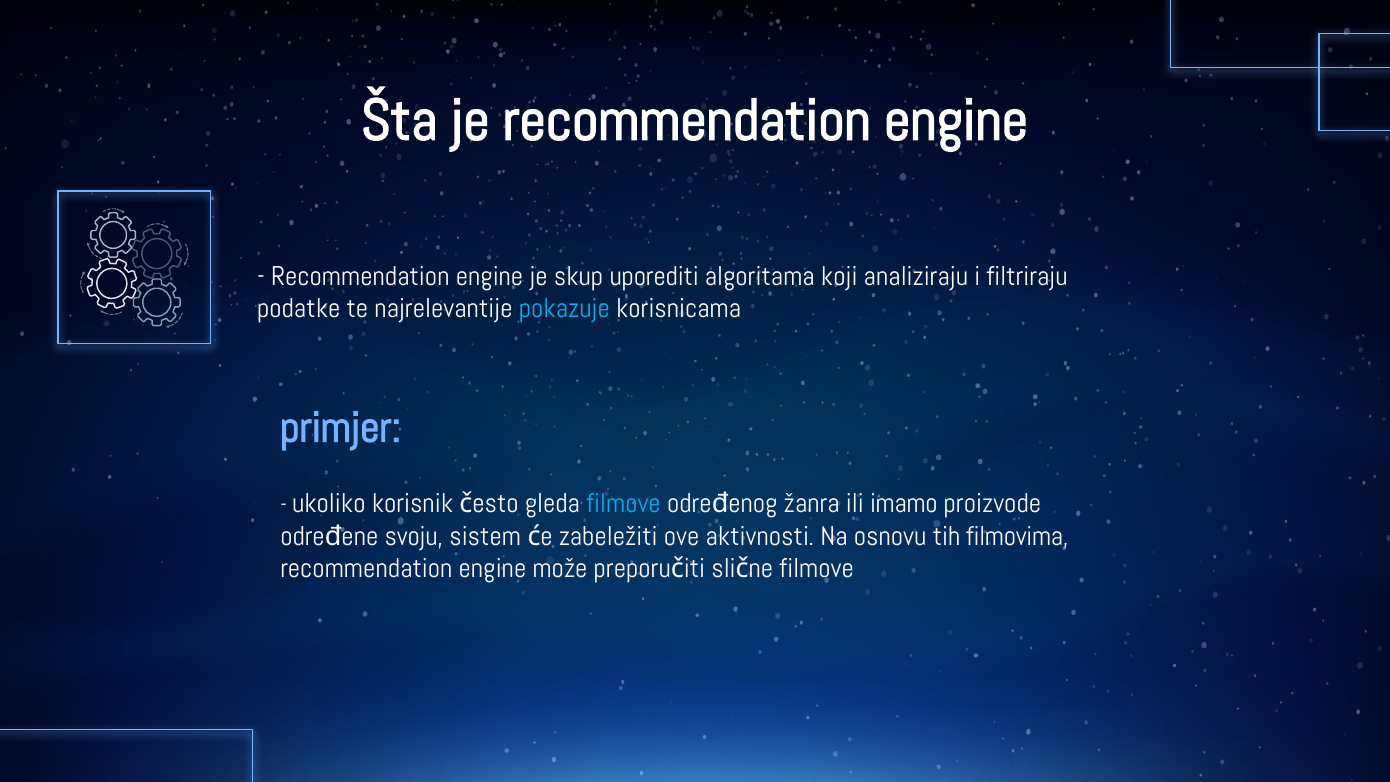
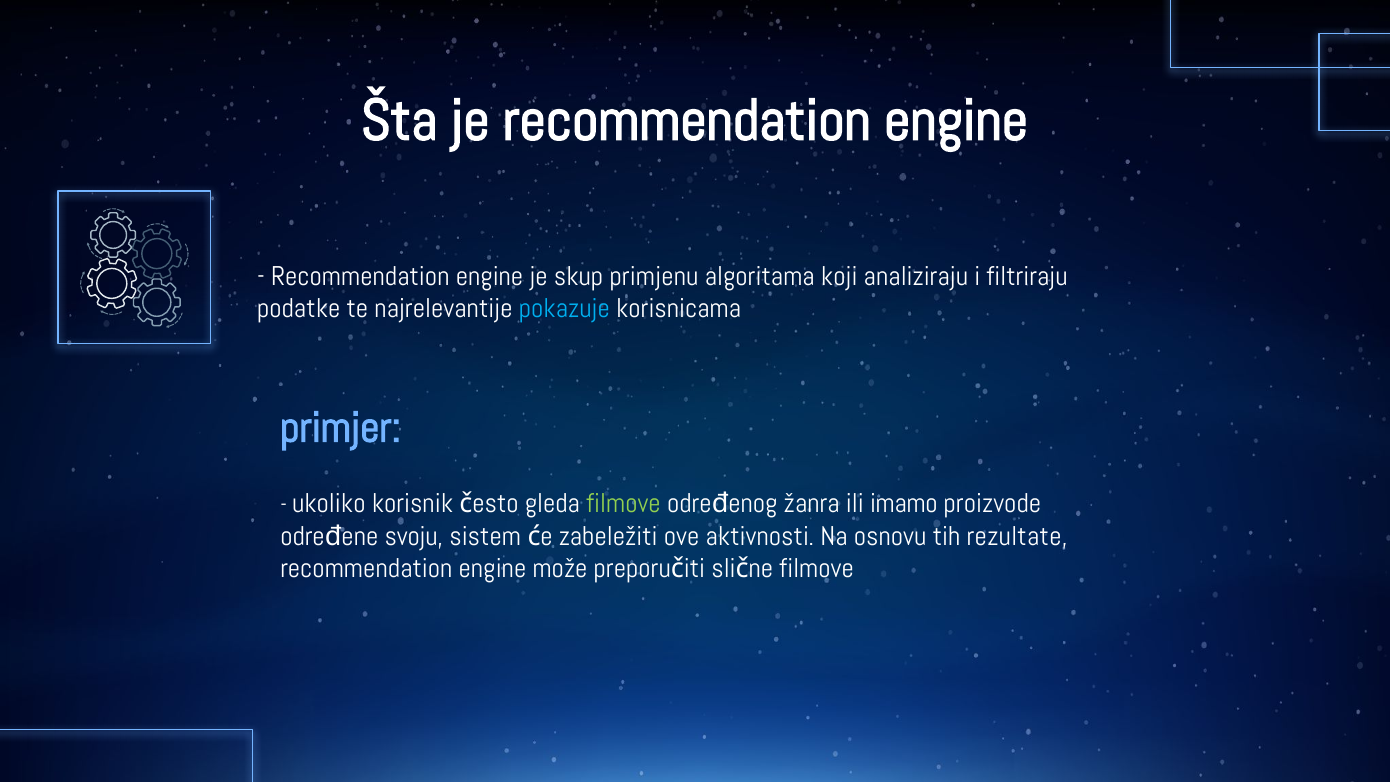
uporediti: uporediti -> primjenu
filmove at (624, 504) colour: light blue -> light green
filmovima: filmovima -> rezultate
